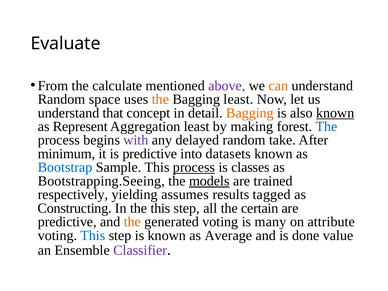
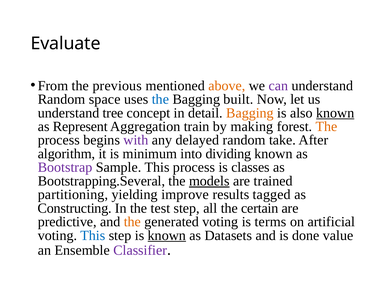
calculate: calculate -> previous
above colour: purple -> orange
can colour: orange -> purple
the at (160, 99) colour: orange -> blue
Bagging least: least -> built
that: that -> tree
Aggregation least: least -> train
The at (326, 127) colour: blue -> orange
minimum: minimum -> algorithm
is predictive: predictive -> minimum
datasets: datasets -> dividing
Bootstrap colour: blue -> purple
process at (194, 167) underline: present -> none
Bootstrapping.Seeing: Bootstrapping.Seeing -> Bootstrapping.Several
respectively: respectively -> partitioning
assumes: assumes -> improve
the this: this -> test
many: many -> terms
attribute: attribute -> artificial
known at (167, 235) underline: none -> present
Average: Average -> Datasets
